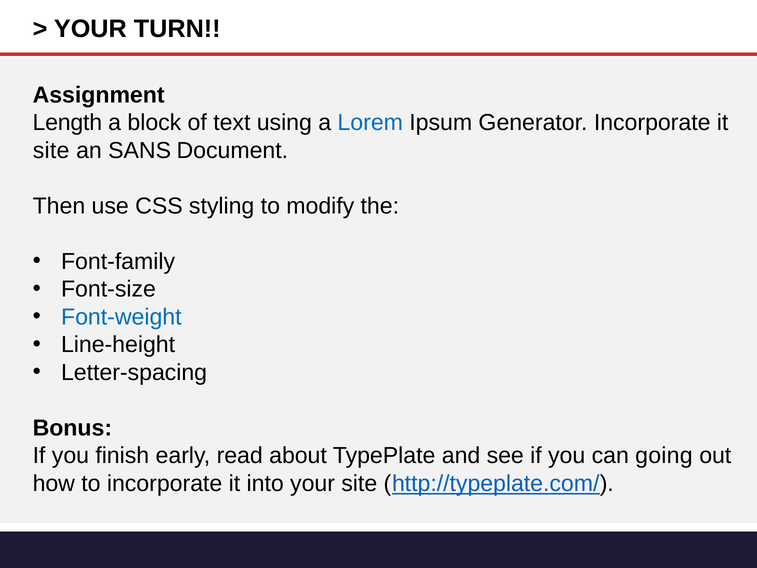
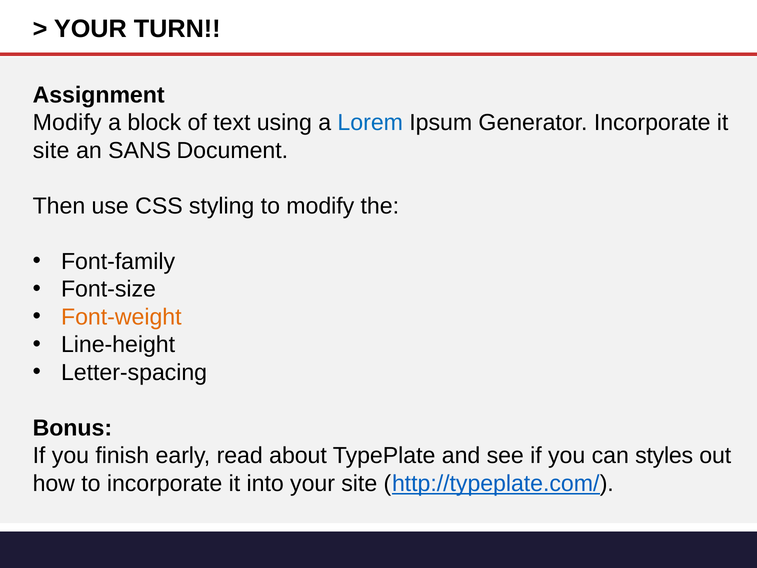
Length at (67, 123): Length -> Modify
Font-weight colour: blue -> orange
going: going -> styles
